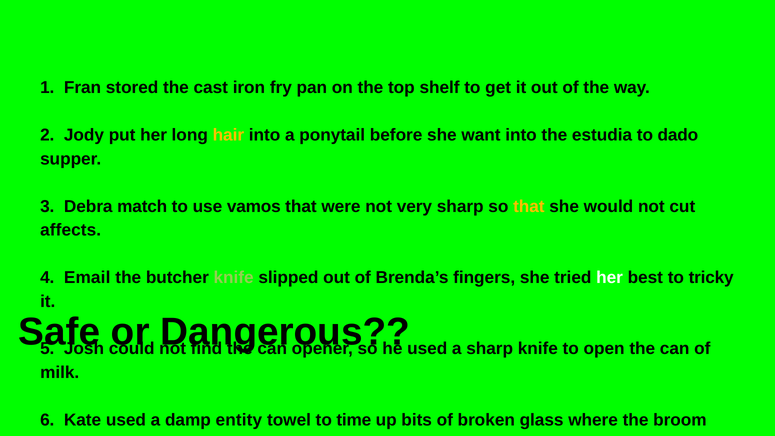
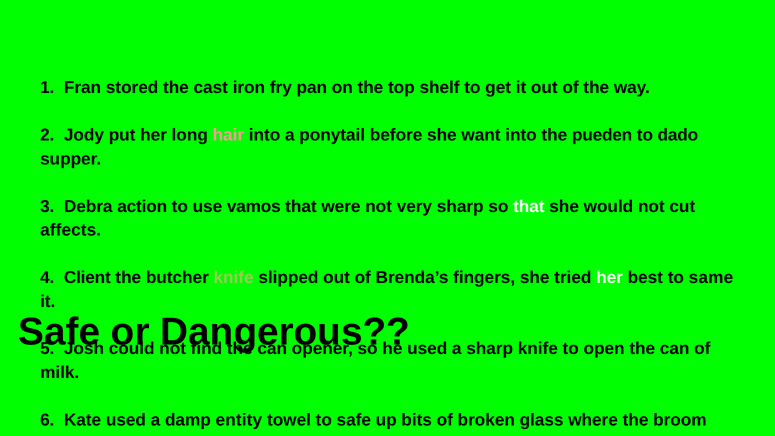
hair colour: yellow -> pink
estudia: estudia -> pueden
match: match -> action
that at (529, 206) colour: yellow -> white
Email: Email -> Client
tricky: tricky -> same
to time: time -> safe
